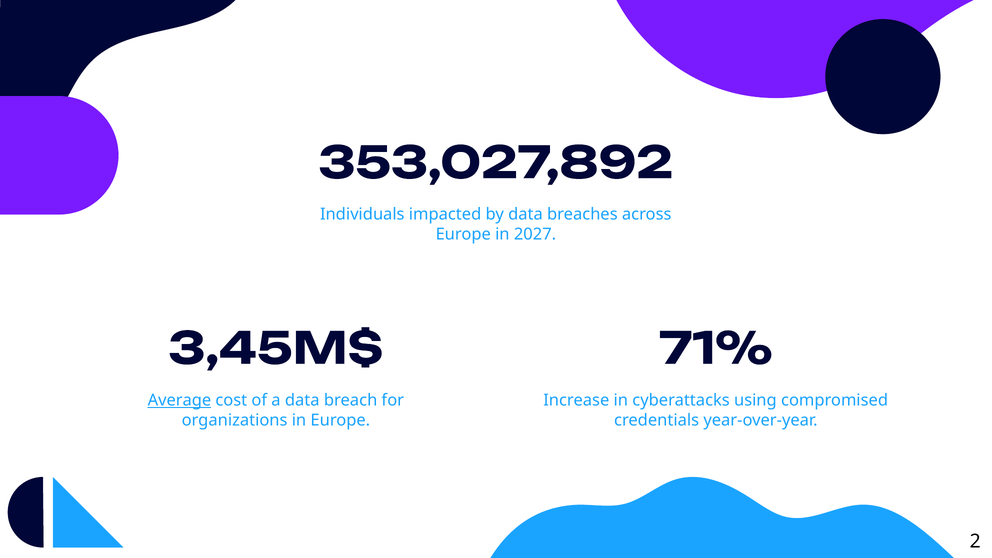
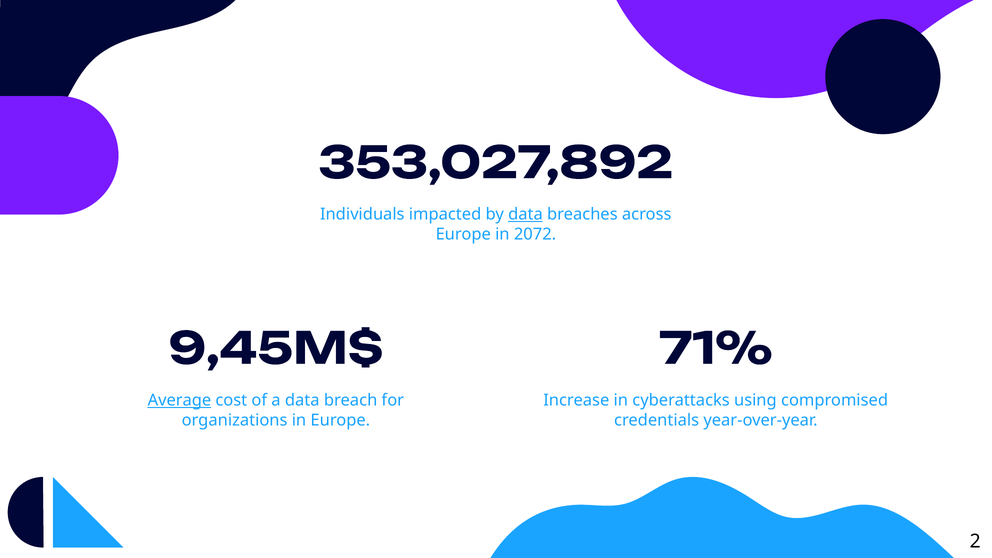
data at (525, 214) underline: none -> present
2027: 2027 -> 2072
3,45M$: 3,45M$ -> 9,45M$
